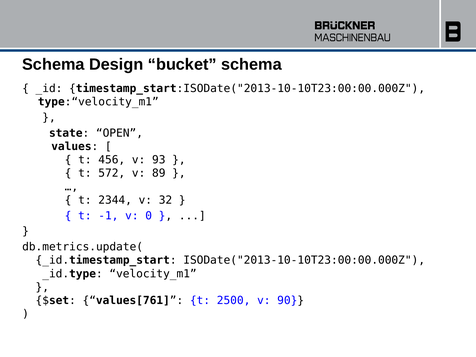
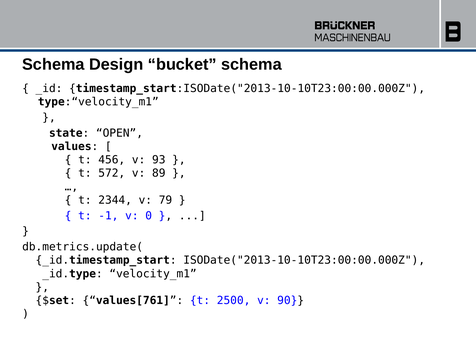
32: 32 -> 79
